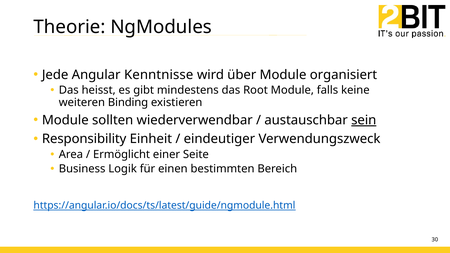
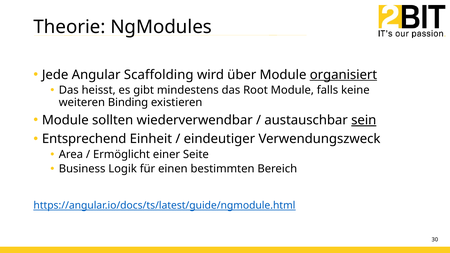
Kenntnisse: Kenntnisse -> Scaffolding
organisiert underline: none -> present
Responsibility: Responsibility -> Entsprechend
